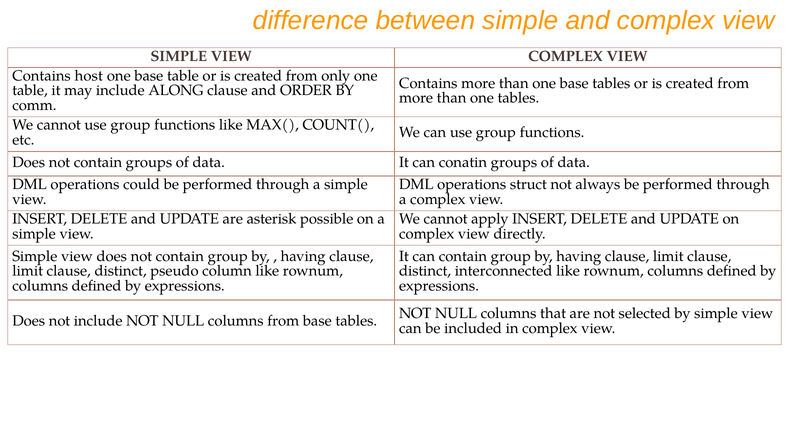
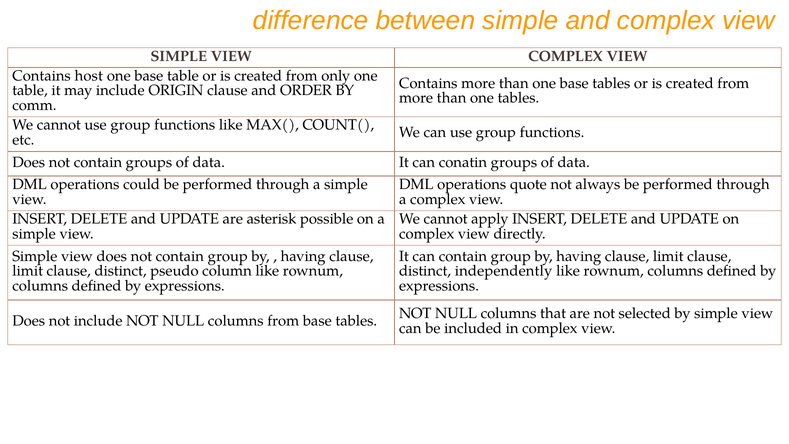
ALONG: ALONG -> ORIGIN
struct: struct -> quote
interconnected: interconnected -> independently
